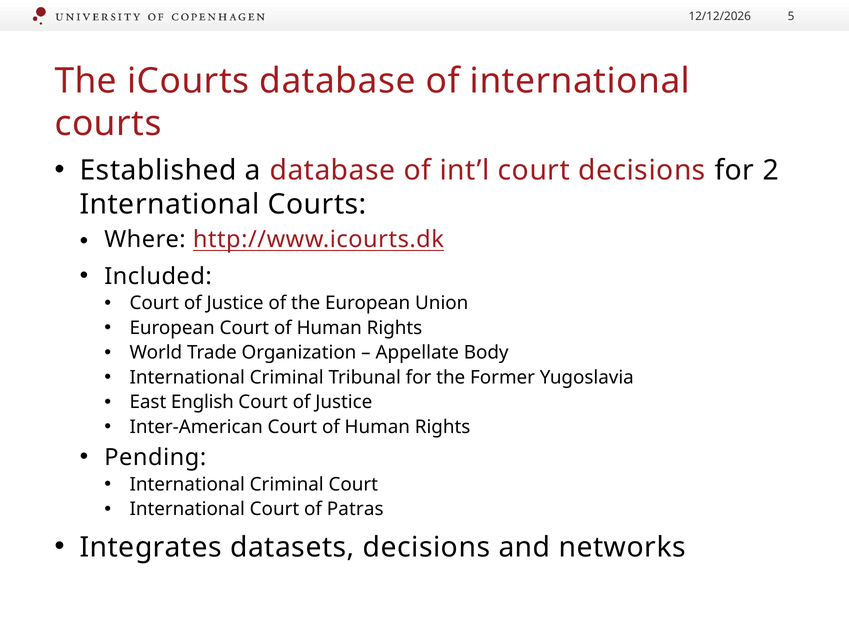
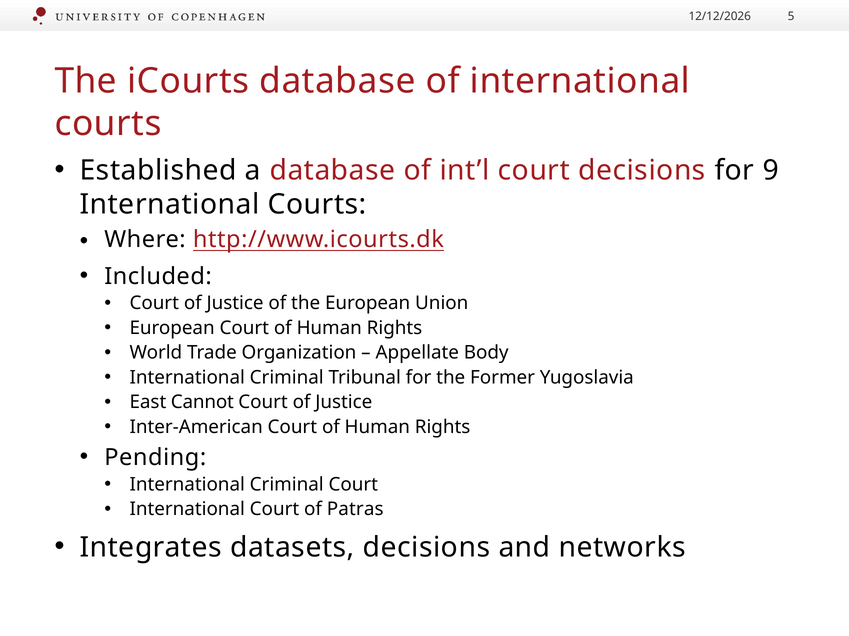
2: 2 -> 9
English: English -> Cannot
